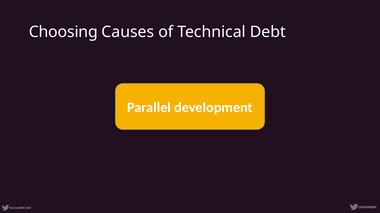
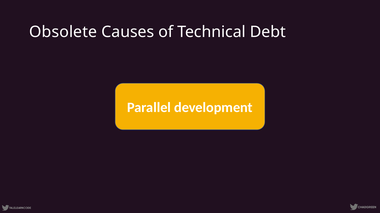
Choosing: Choosing -> Obsolete
